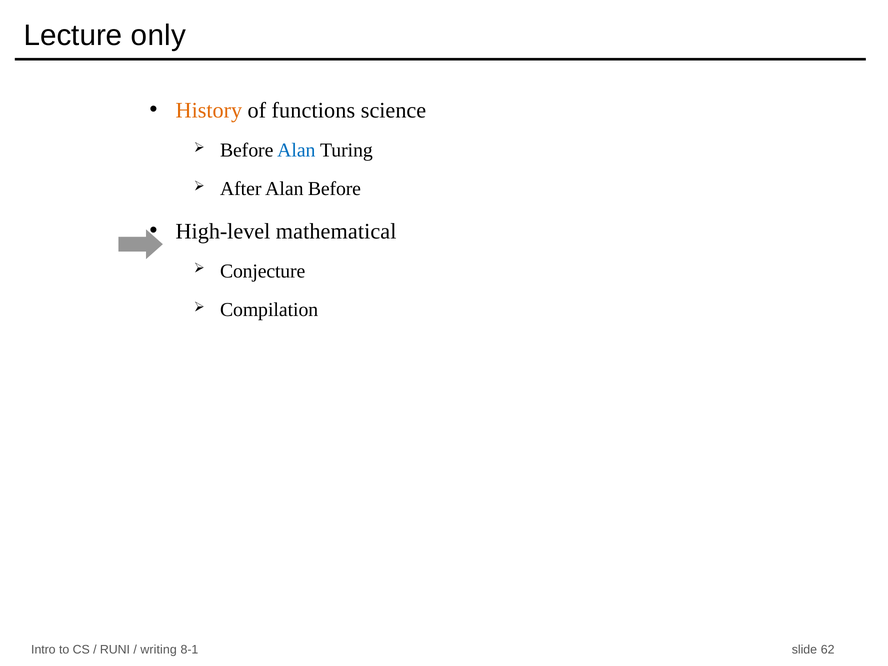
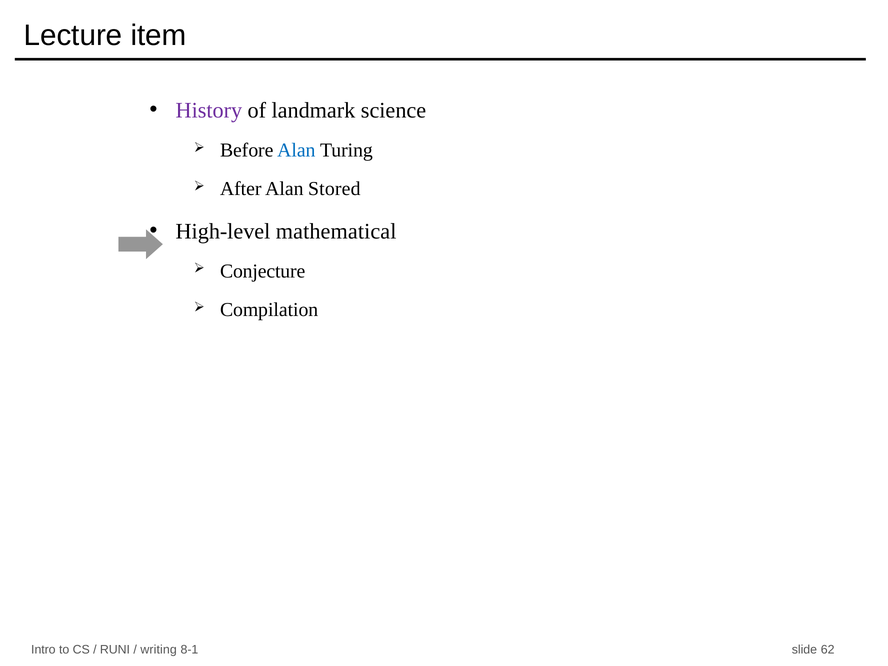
only: only -> item
History colour: orange -> purple
functions: functions -> landmark
Alan Before: Before -> Stored
